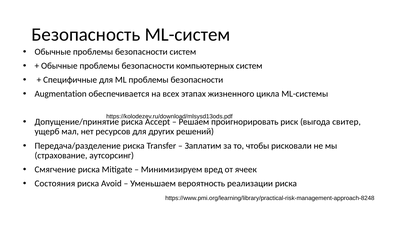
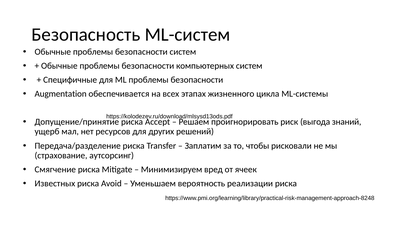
свитер: свитер -> знаний
Состояния: Состояния -> Известных
